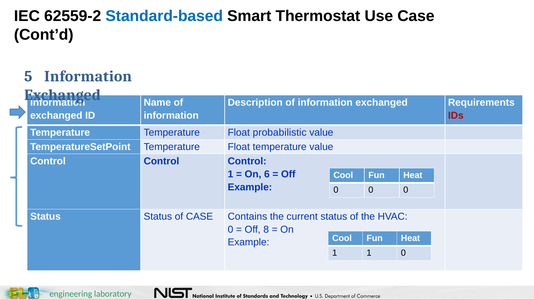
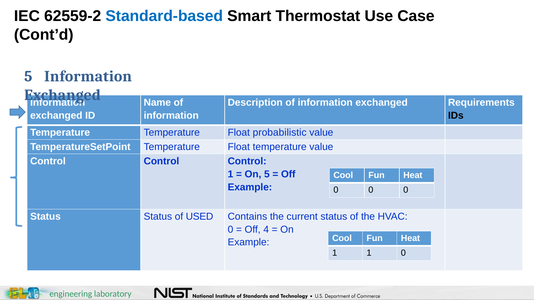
IDs colour: red -> black
On 6: 6 -> 5
of CASE: CASE -> USED
8: 8 -> 4
